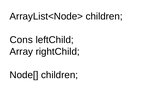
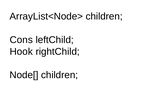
Array: Array -> Hook
